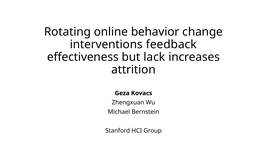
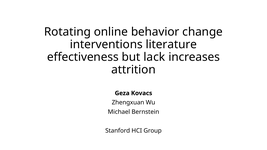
feedback: feedback -> literature
